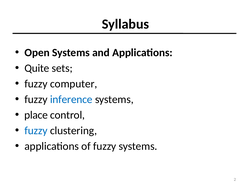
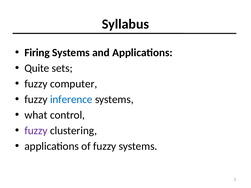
Open: Open -> Firing
place: place -> what
fuzzy at (36, 131) colour: blue -> purple
